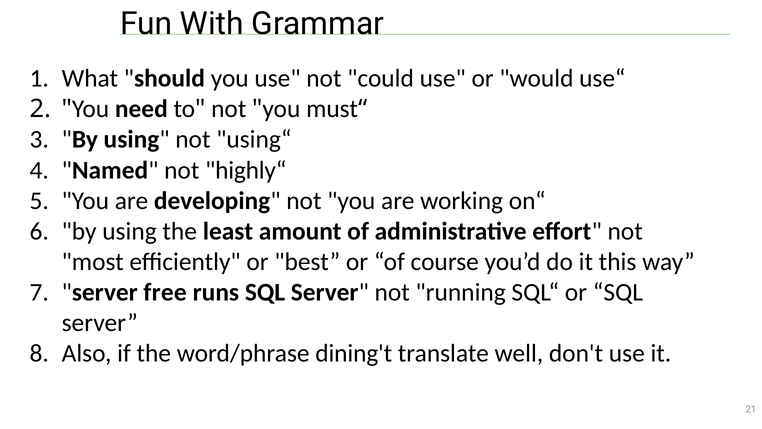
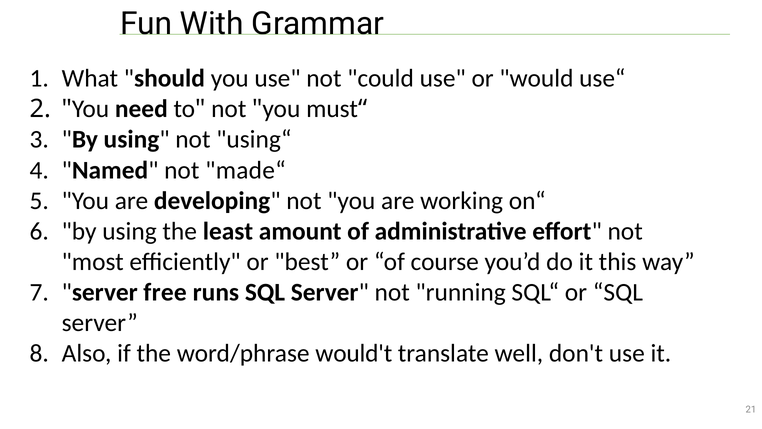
highly“: highly“ -> made“
dining't: dining't -> would't
